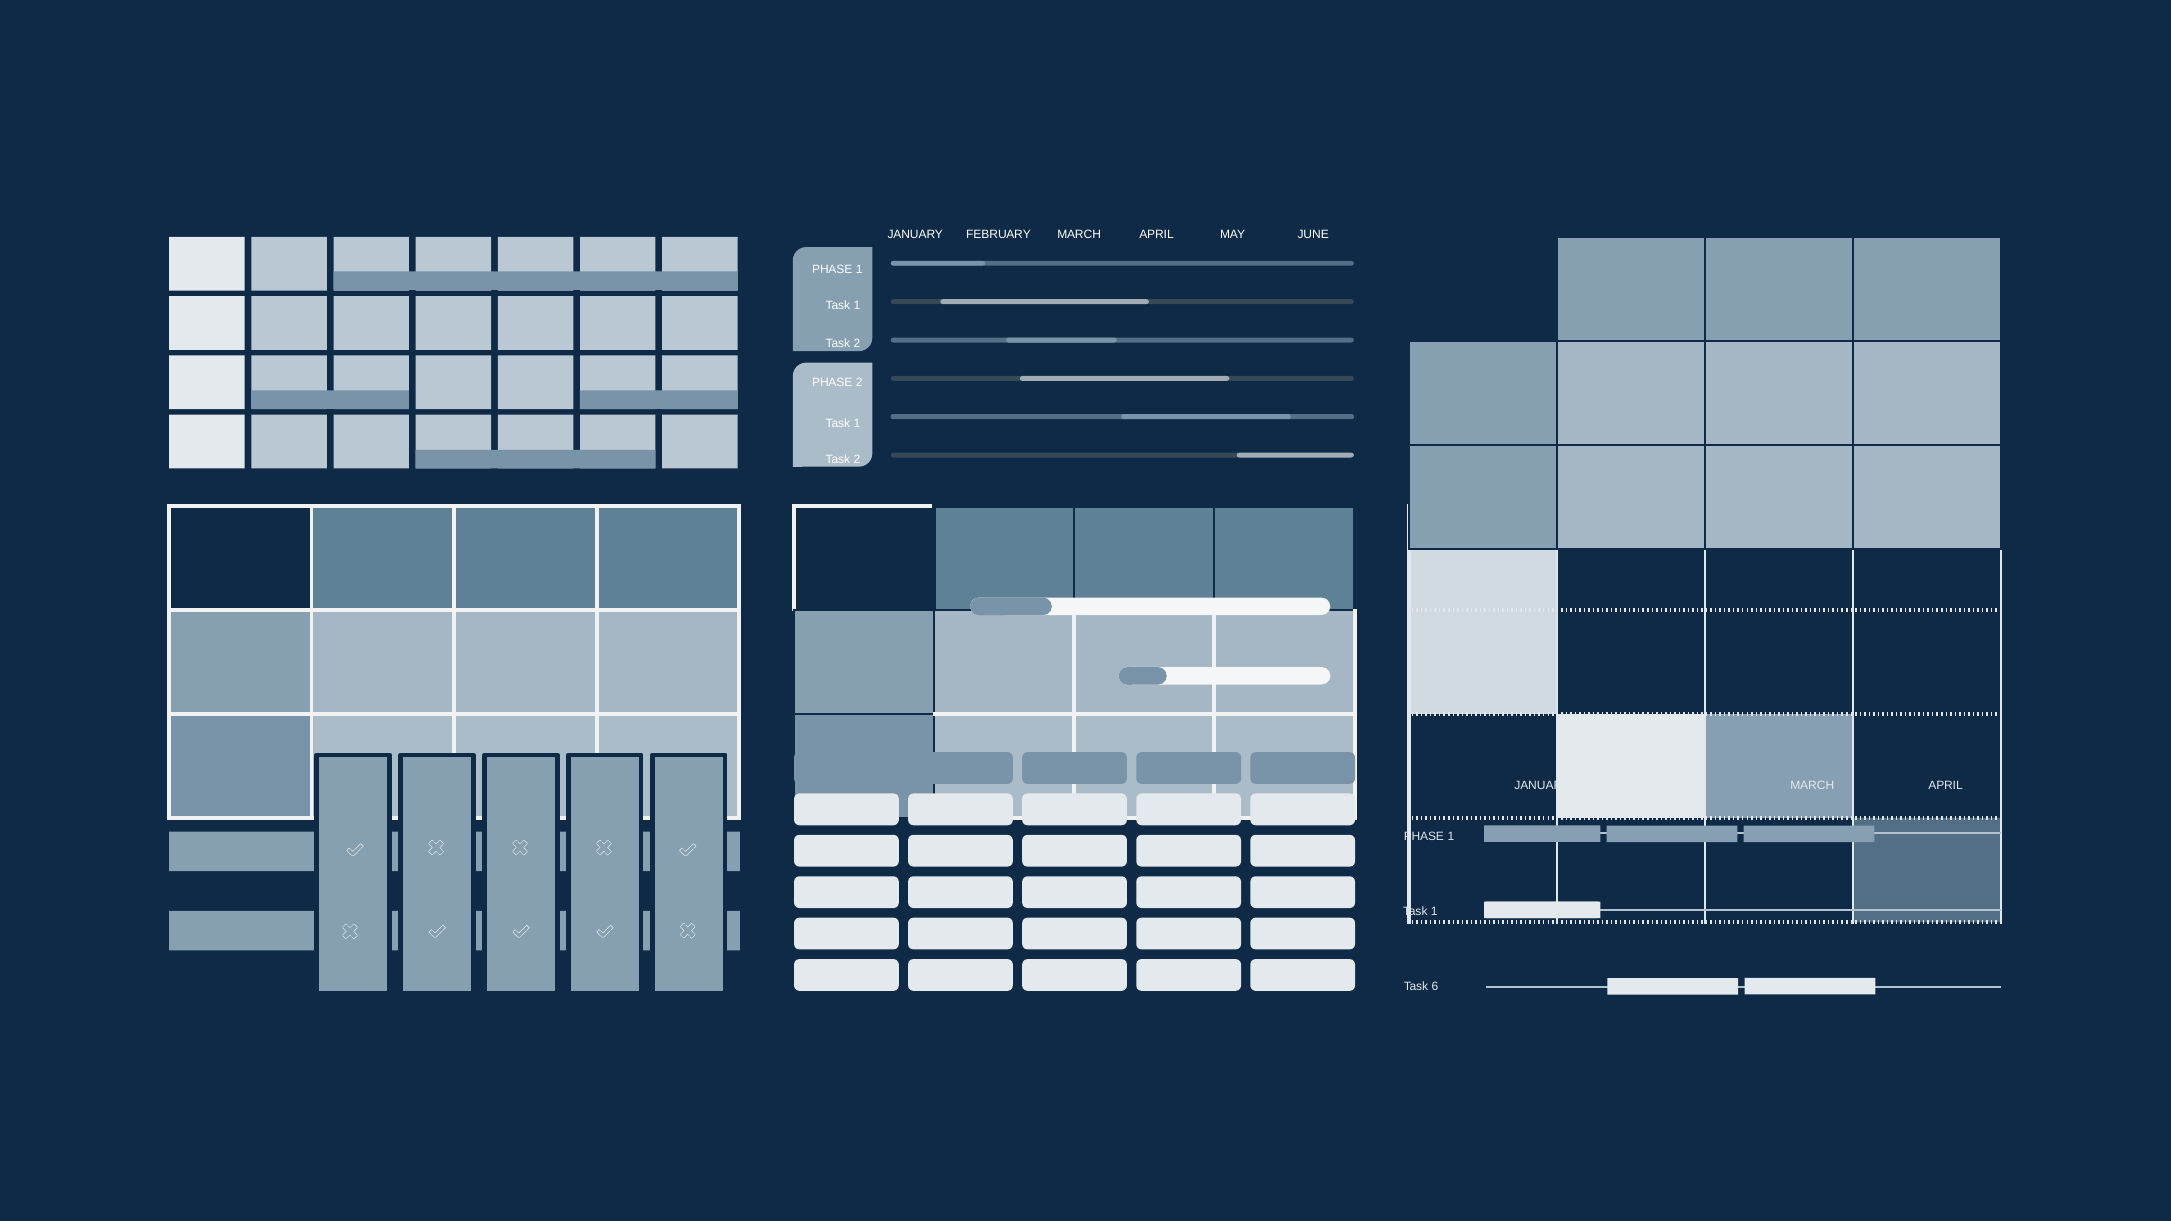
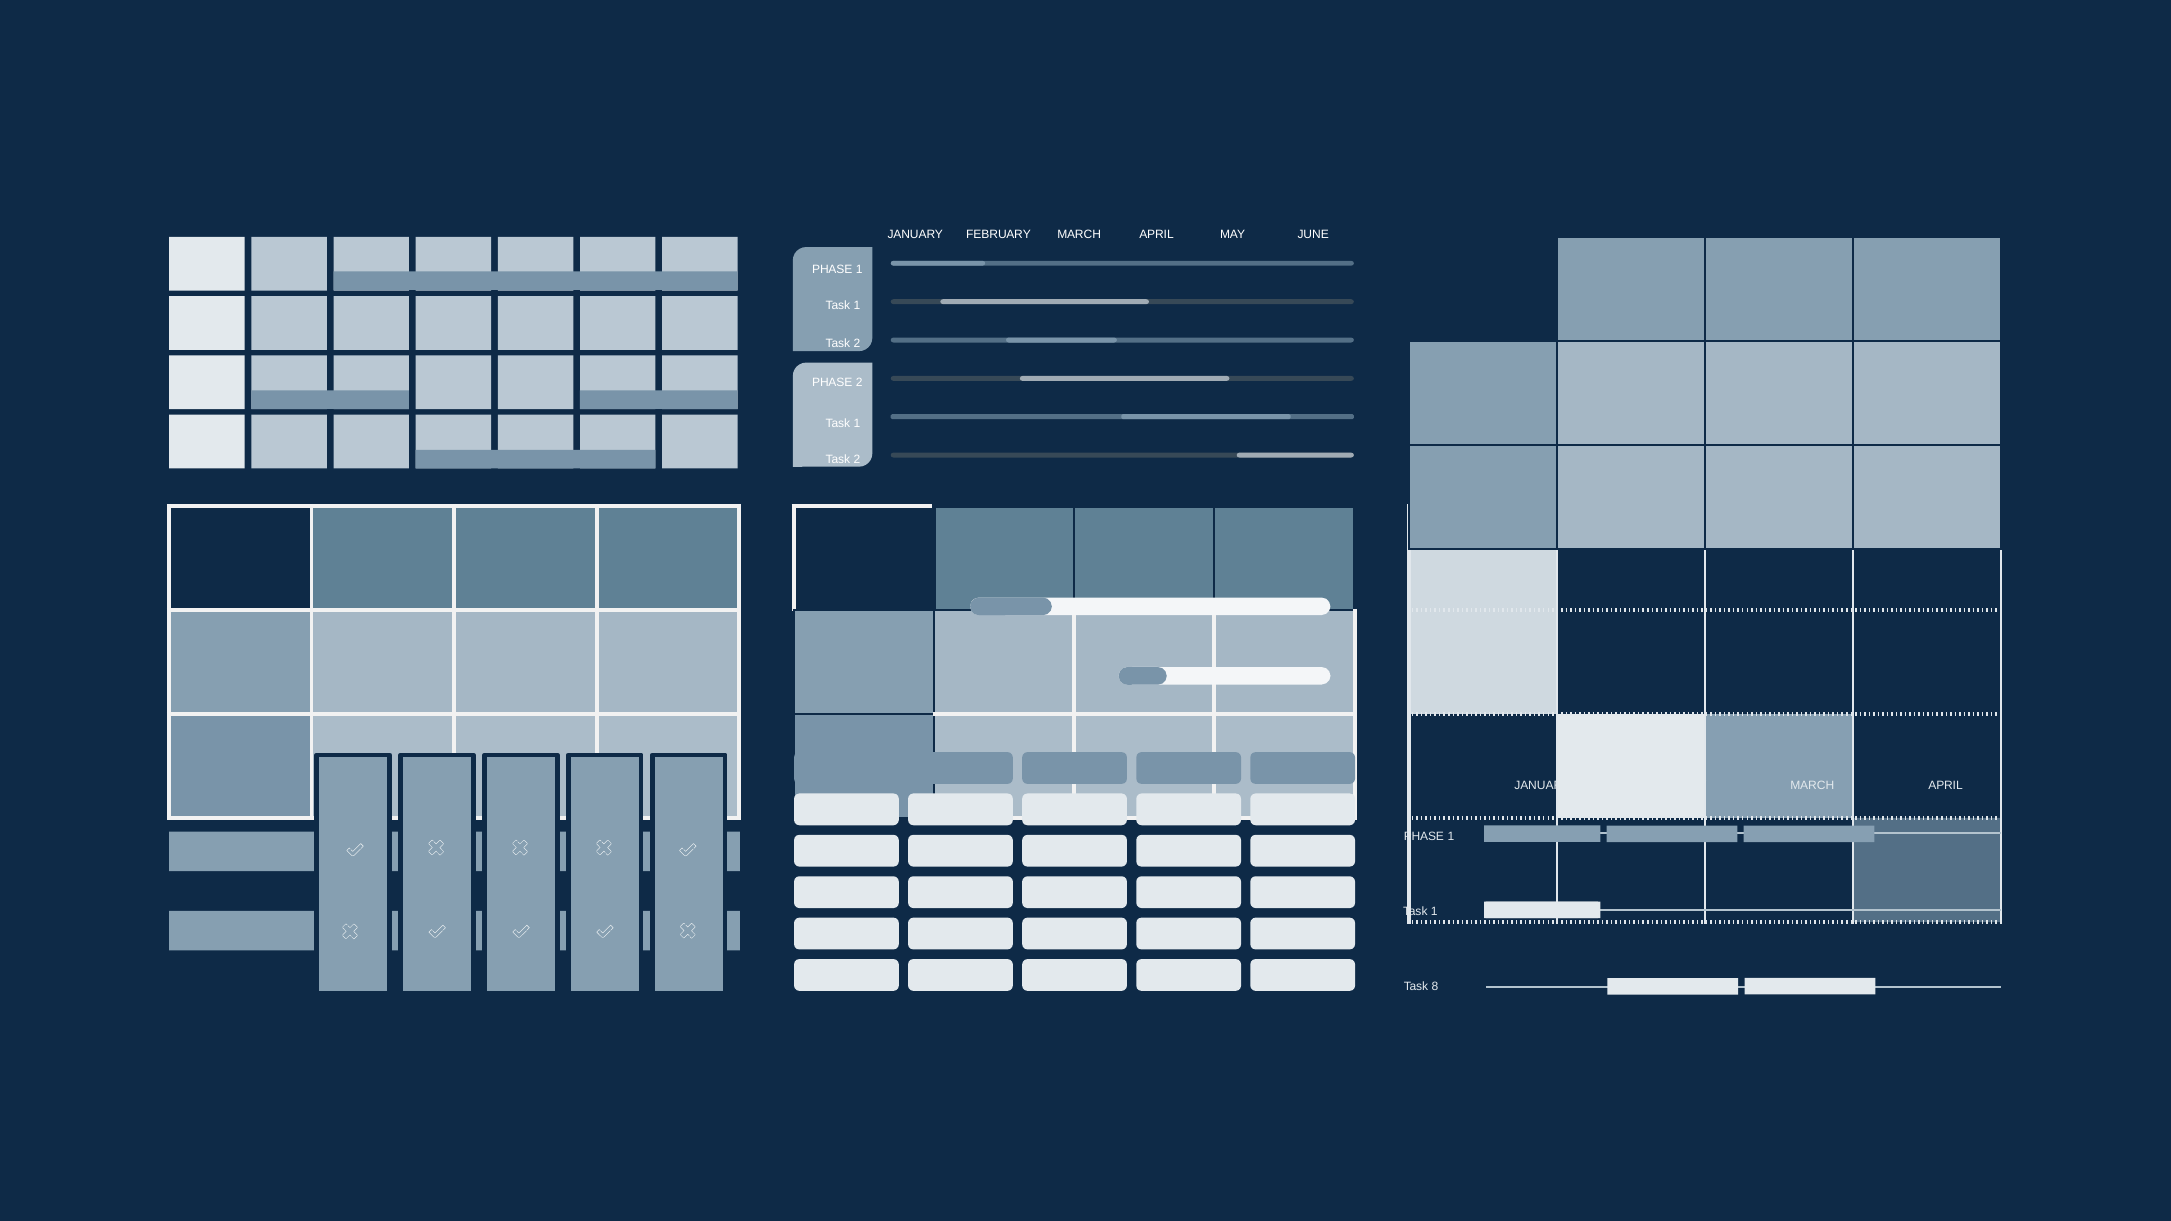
6: 6 -> 8
